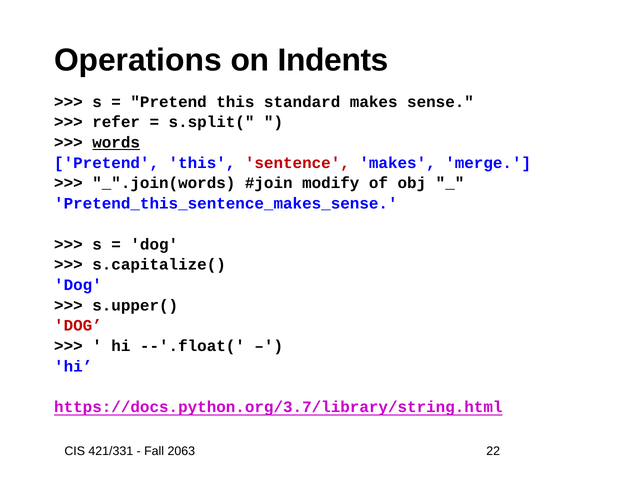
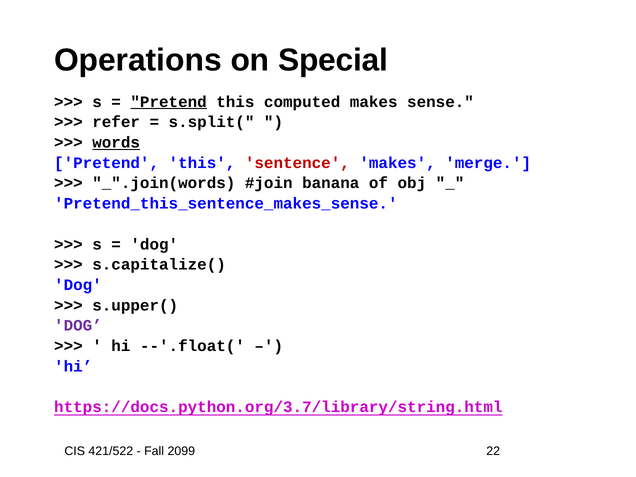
Indents: Indents -> Special
Pretend at (169, 102) underline: none -> present
standard: standard -> computed
modify: modify -> banana
DOG at (78, 326) colour: red -> purple
421/331: 421/331 -> 421/522
2063: 2063 -> 2099
